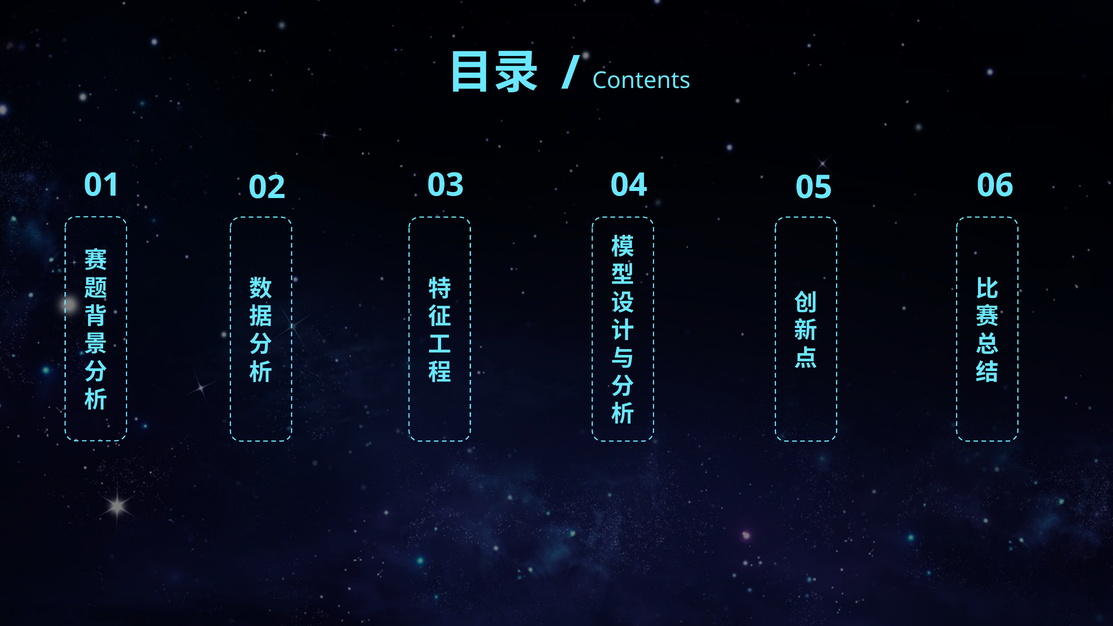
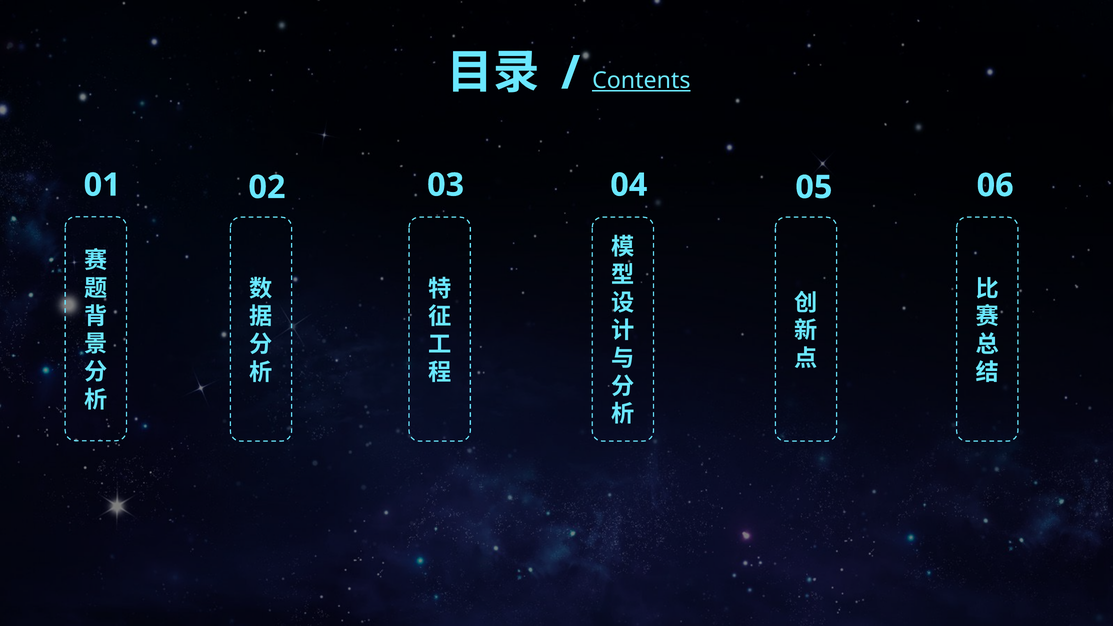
Contents underline: none -> present
